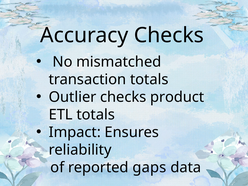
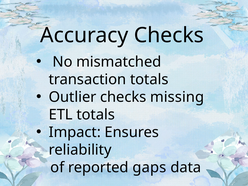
product: product -> missing
